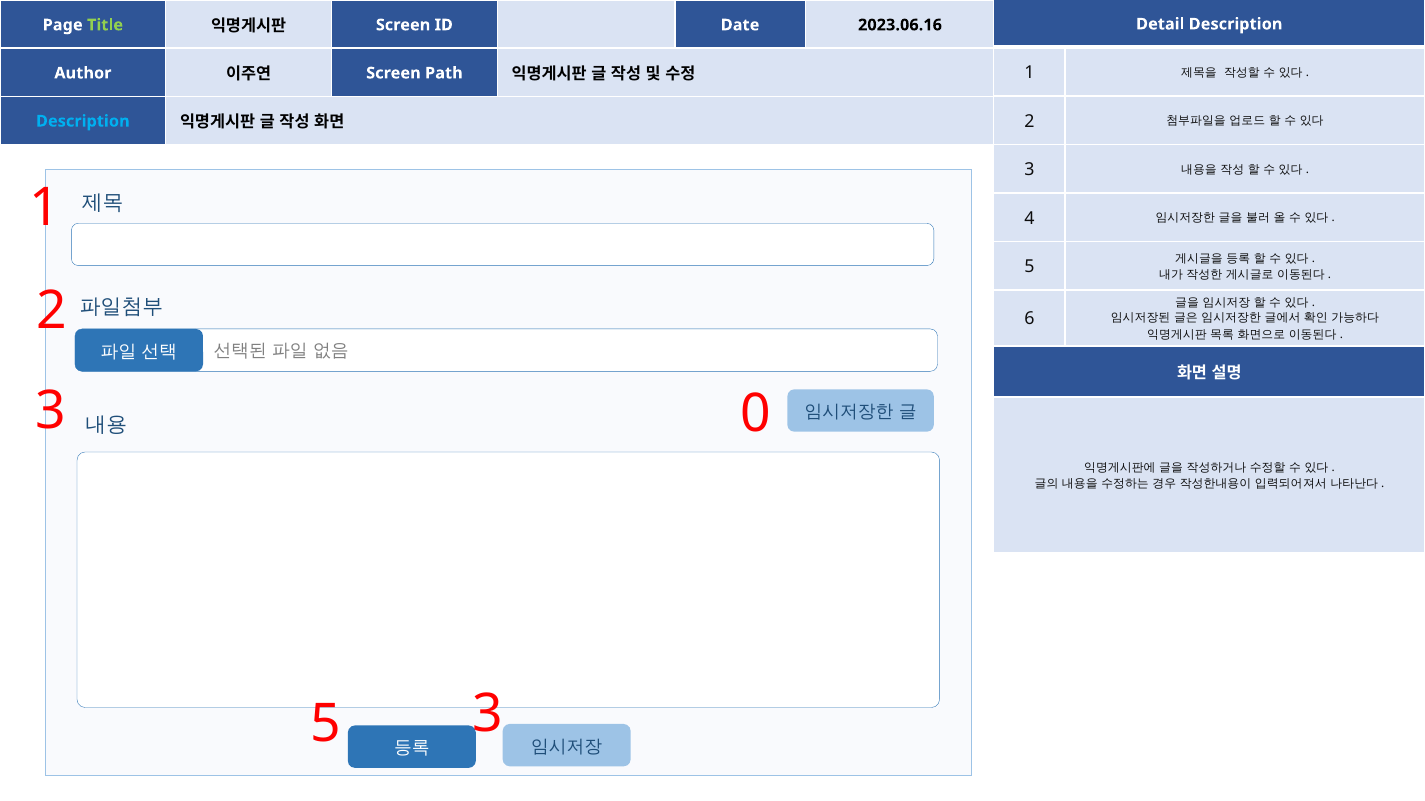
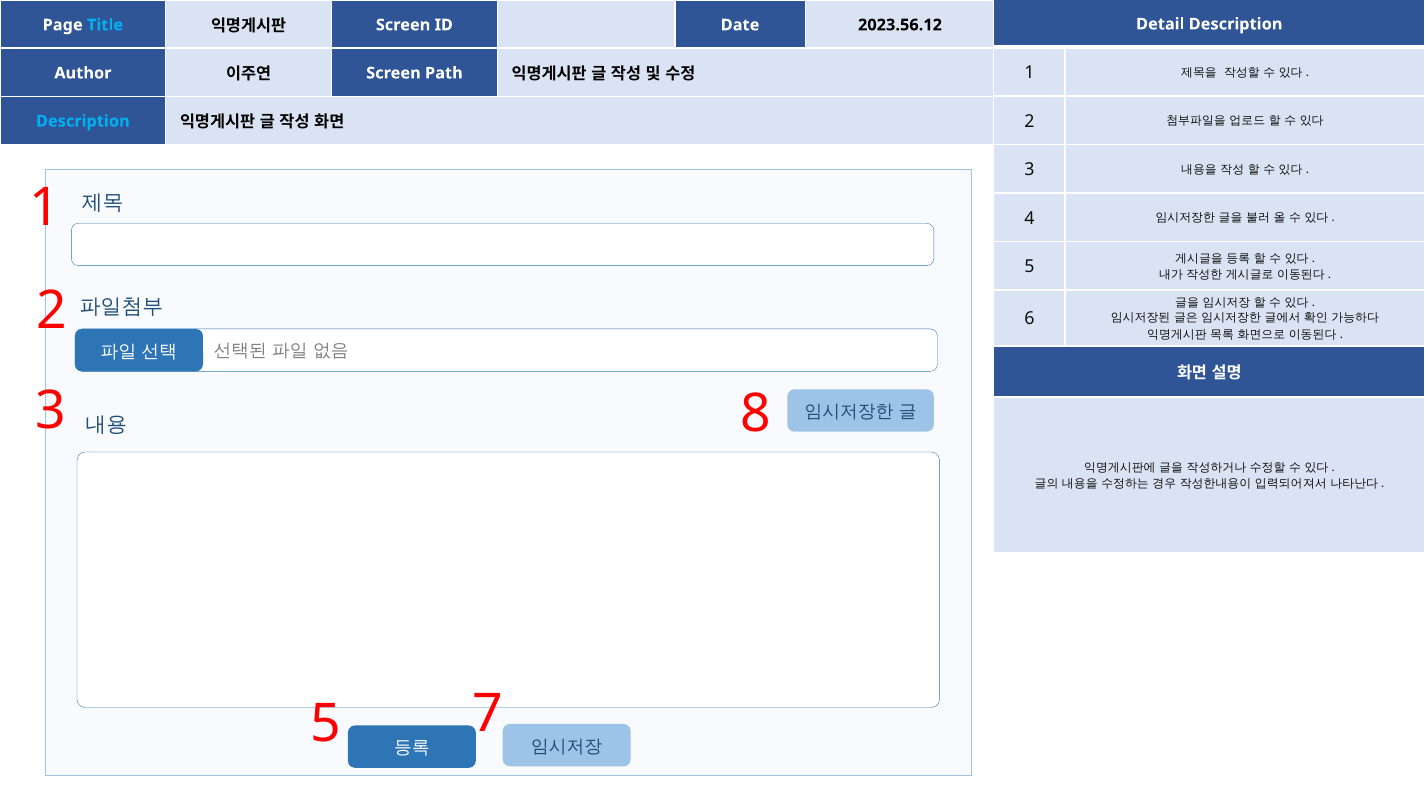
Title colour: light green -> light blue
2023.06.16: 2023.06.16 -> 2023.56.12
0: 0 -> 8
5 3: 3 -> 7
